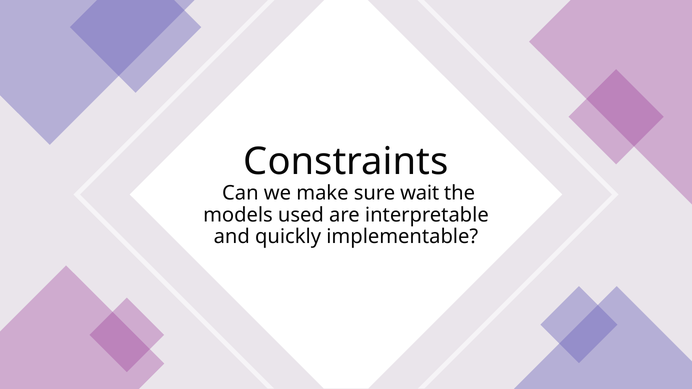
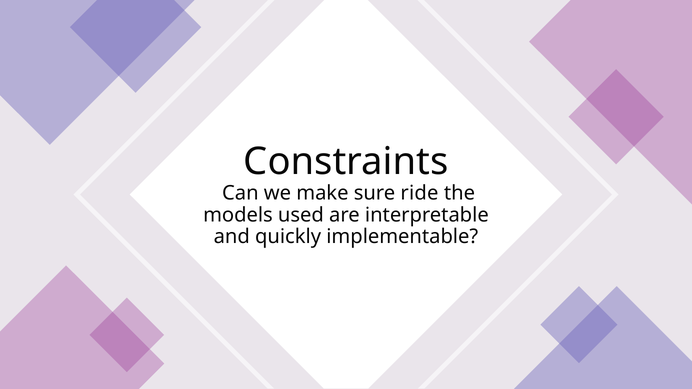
wait: wait -> ride
